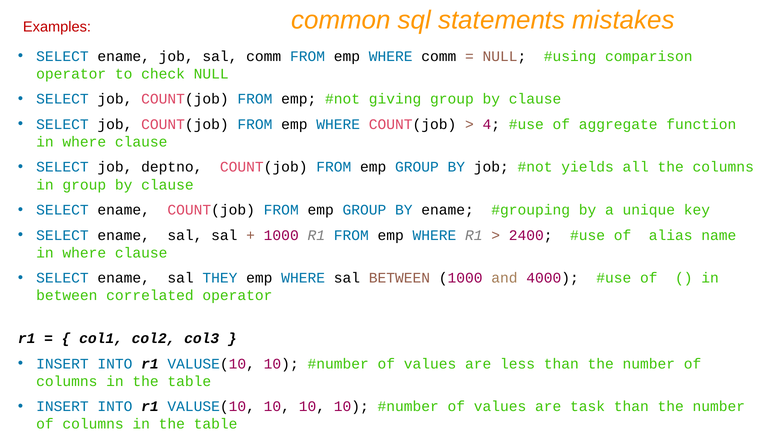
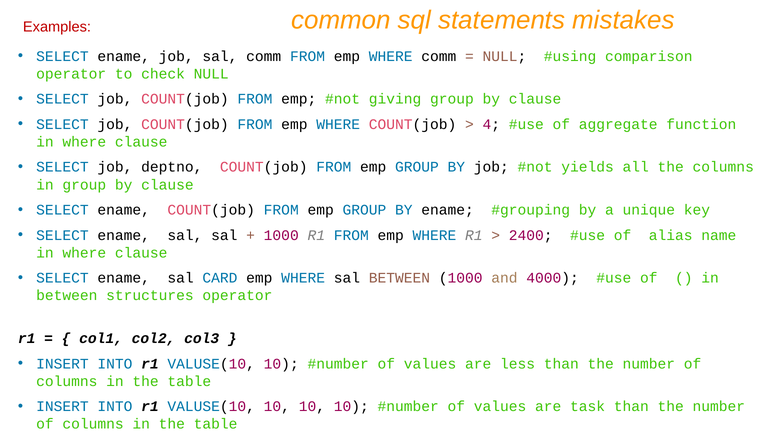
THEY: THEY -> CARD
correlated: correlated -> structures
